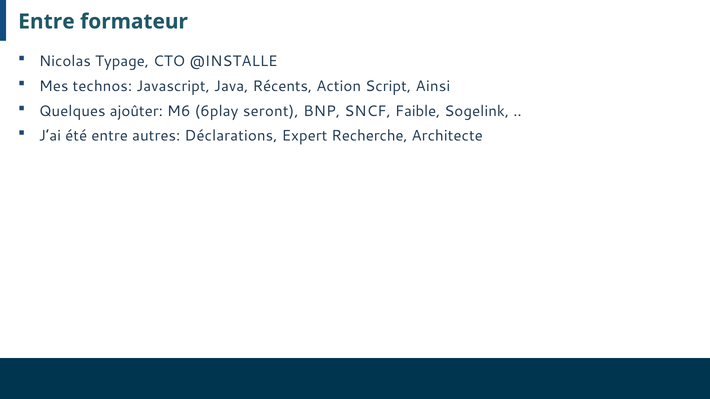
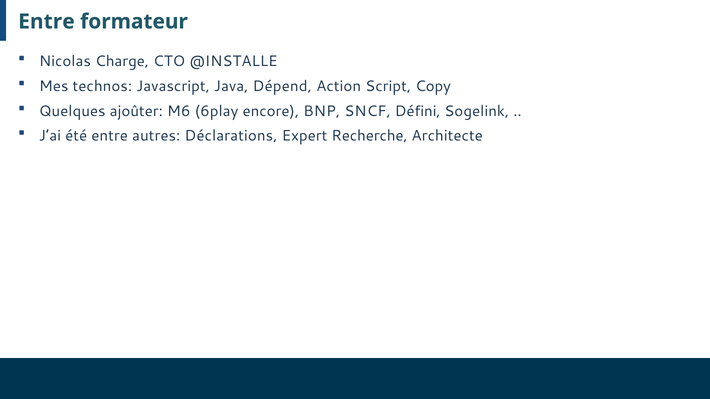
Typage: Typage -> Charge
Récents: Récents -> Dépend
Ainsi: Ainsi -> Copy
seront: seront -> encore
Faible: Faible -> Défini
